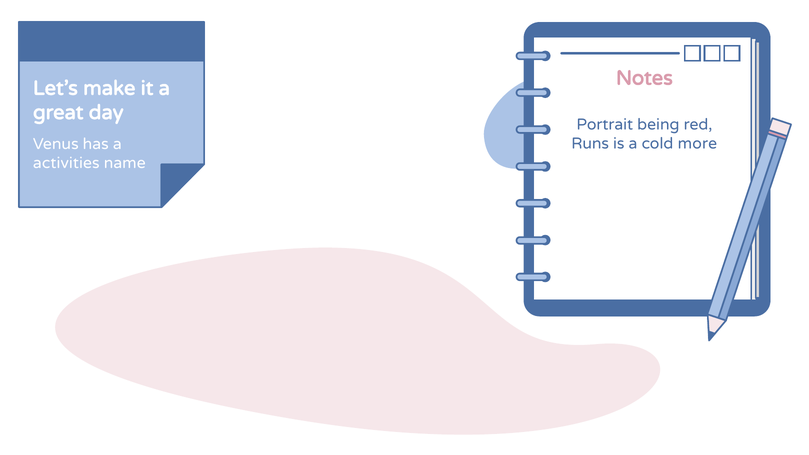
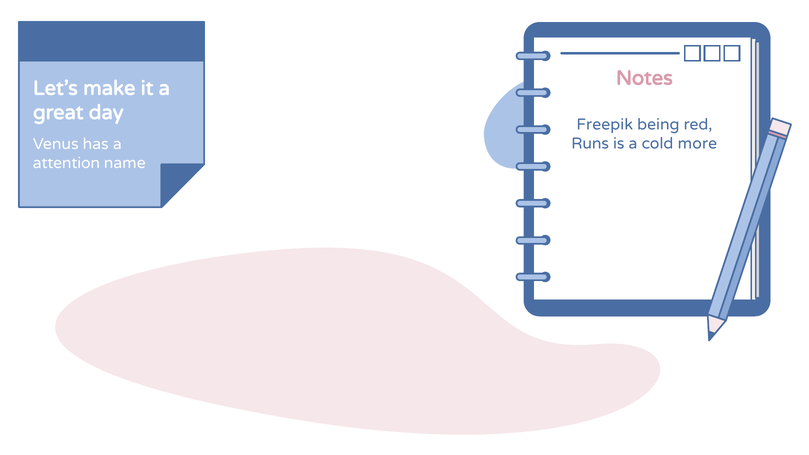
Portrait: Portrait -> Freepik
activities: activities -> attention
